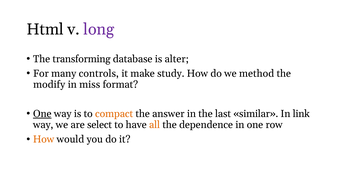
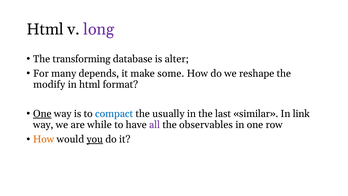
controls: controls -> depends
study: study -> some
method: method -> reshape
in miss: miss -> html
compact colour: orange -> blue
answer: answer -> usually
select: select -> while
all colour: orange -> purple
dependence: dependence -> observables
you underline: none -> present
